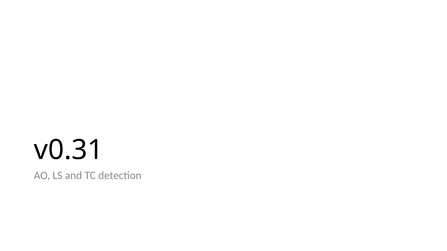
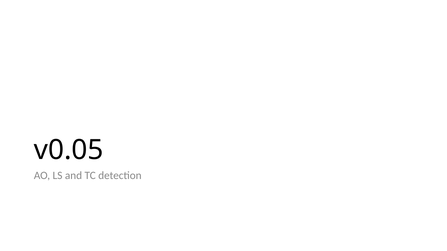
v0.31: v0.31 -> v0.05
